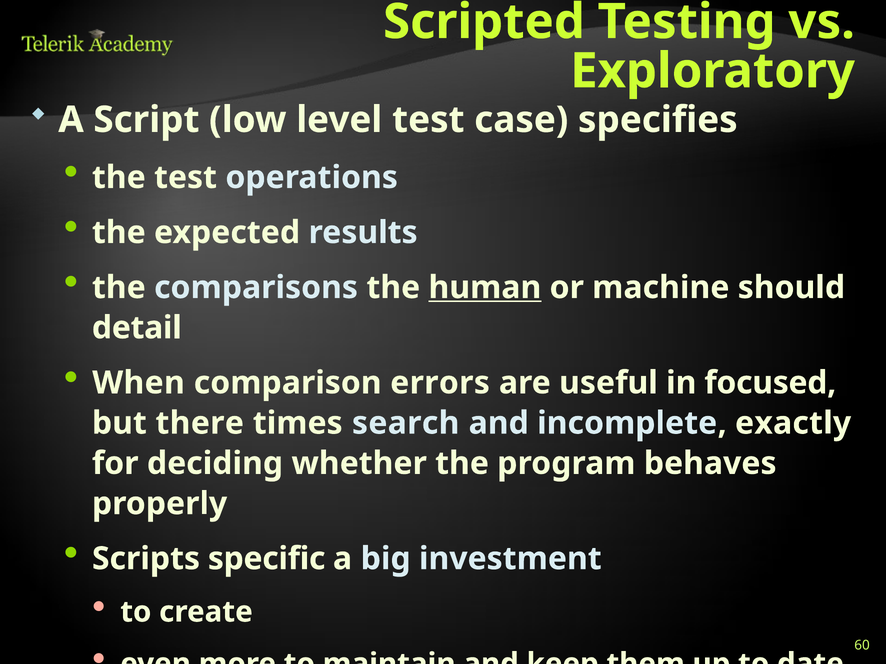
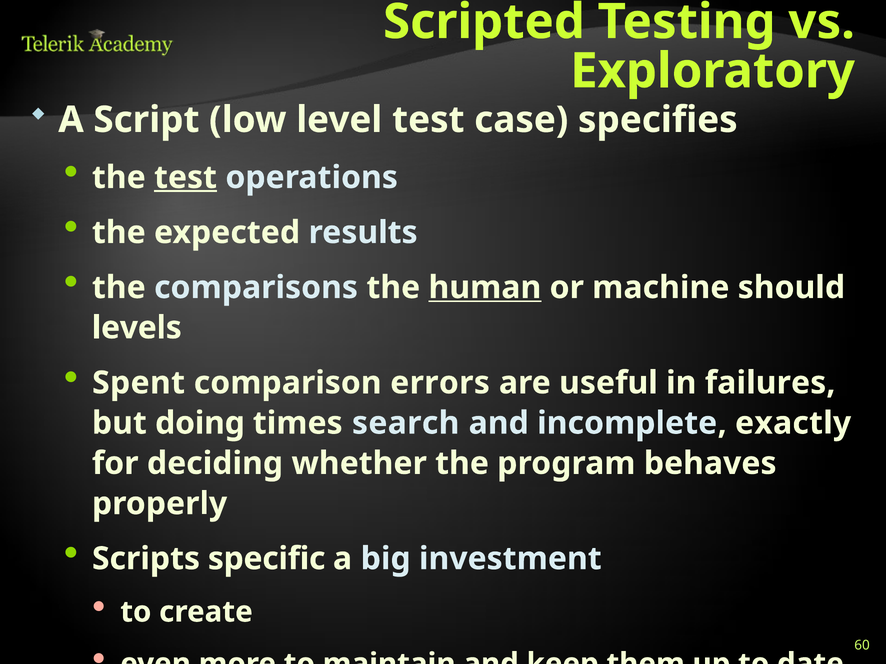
test at (185, 178) underline: none -> present
detail: detail -> levels
When: When -> Spent
focused: focused -> failures
there: there -> doing
